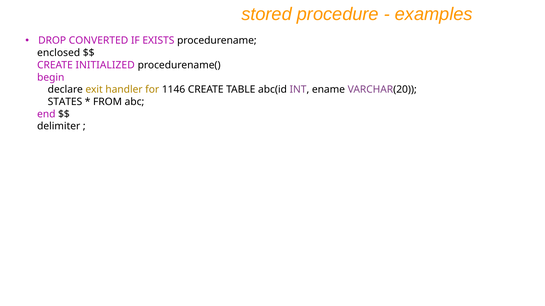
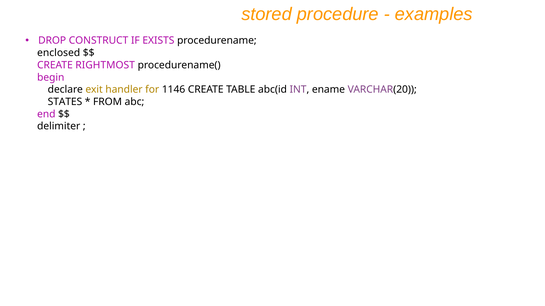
CONVERTED: CONVERTED -> CONSTRUCT
INITIALIZED: INITIALIZED -> RIGHTMOST
